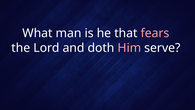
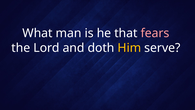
Him colour: pink -> yellow
